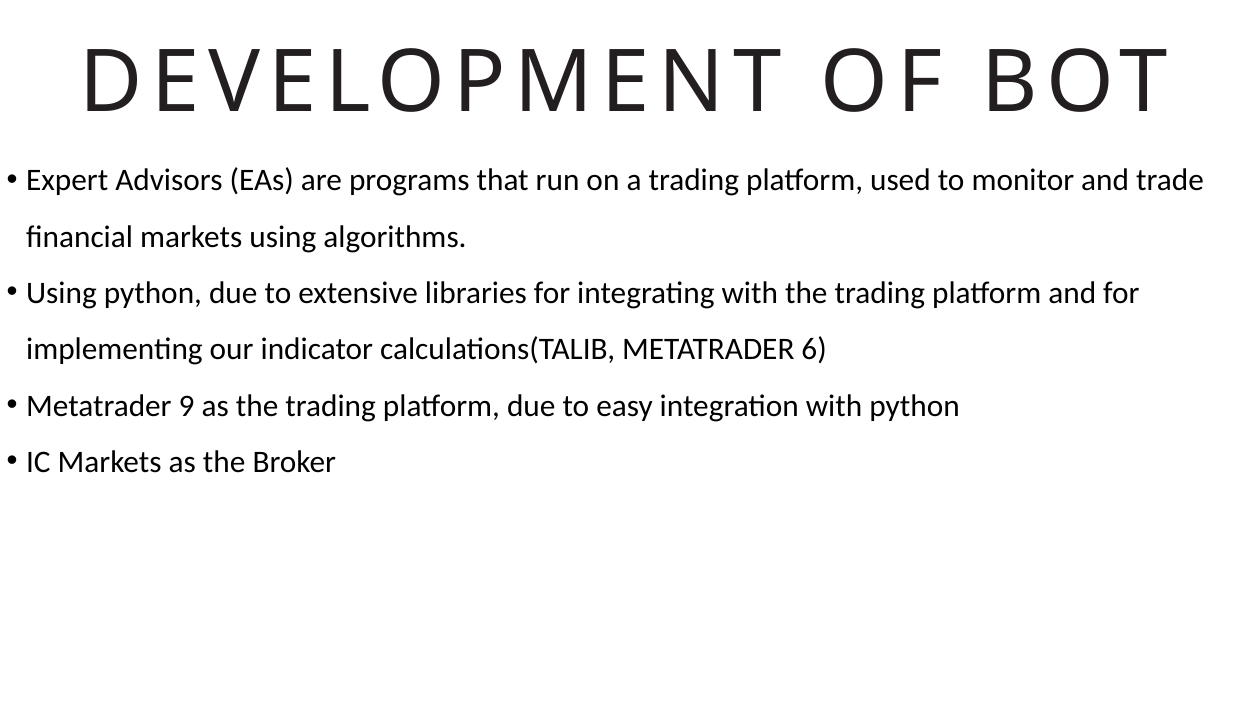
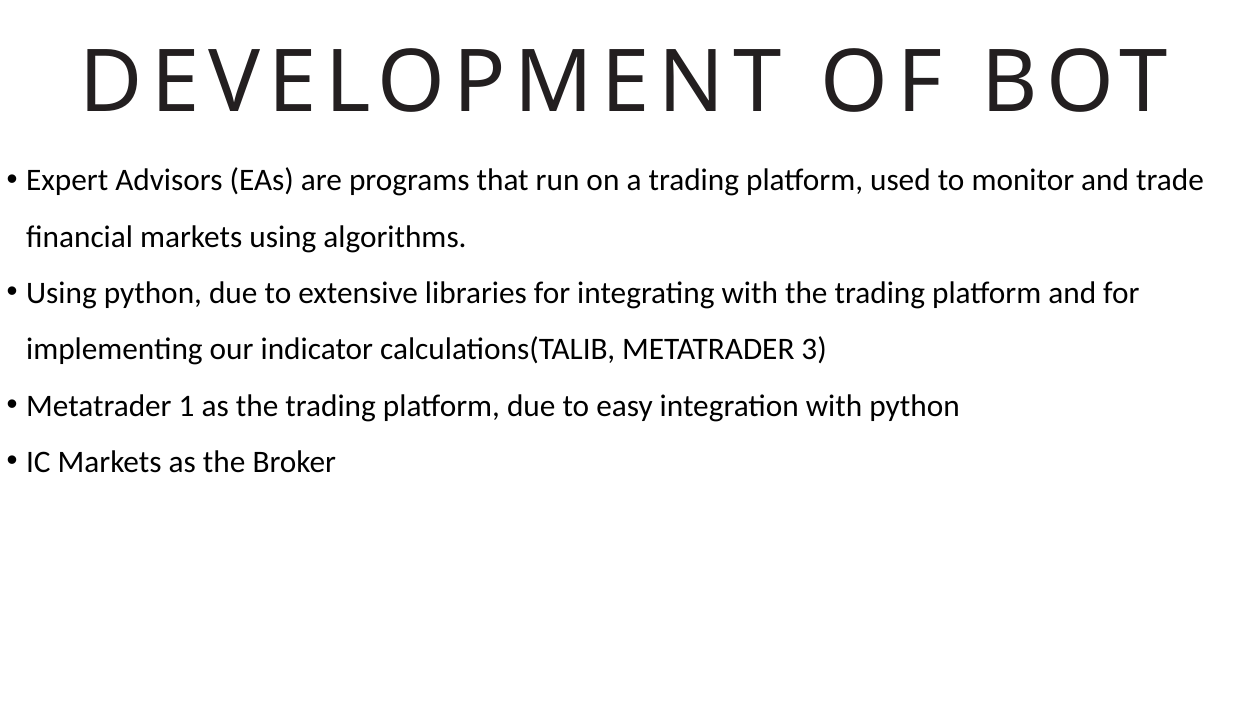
6: 6 -> 3
9: 9 -> 1
